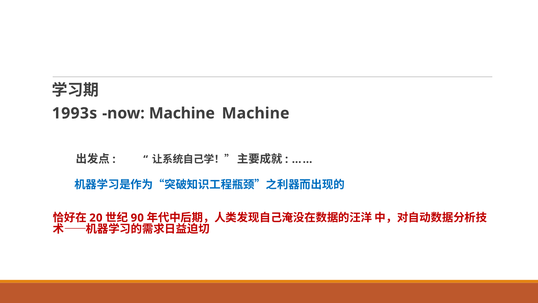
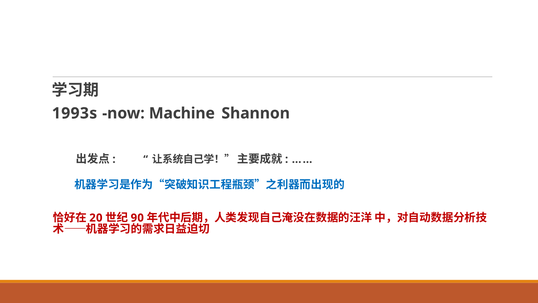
Machine Machine: Machine -> Shannon
